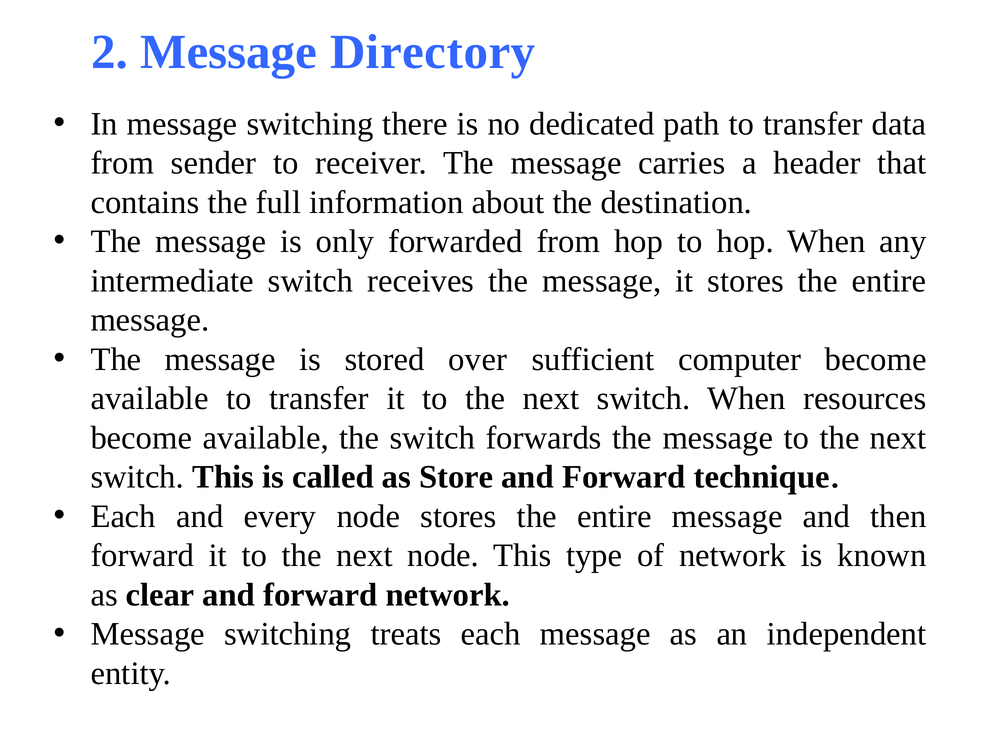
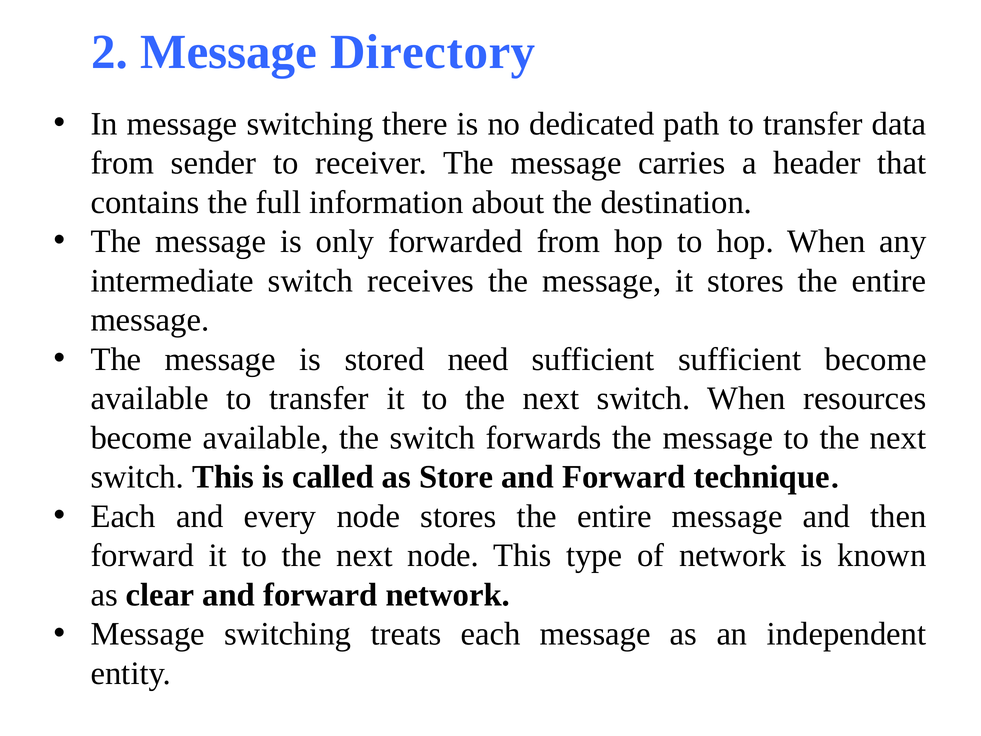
over: over -> need
sufficient computer: computer -> sufficient
